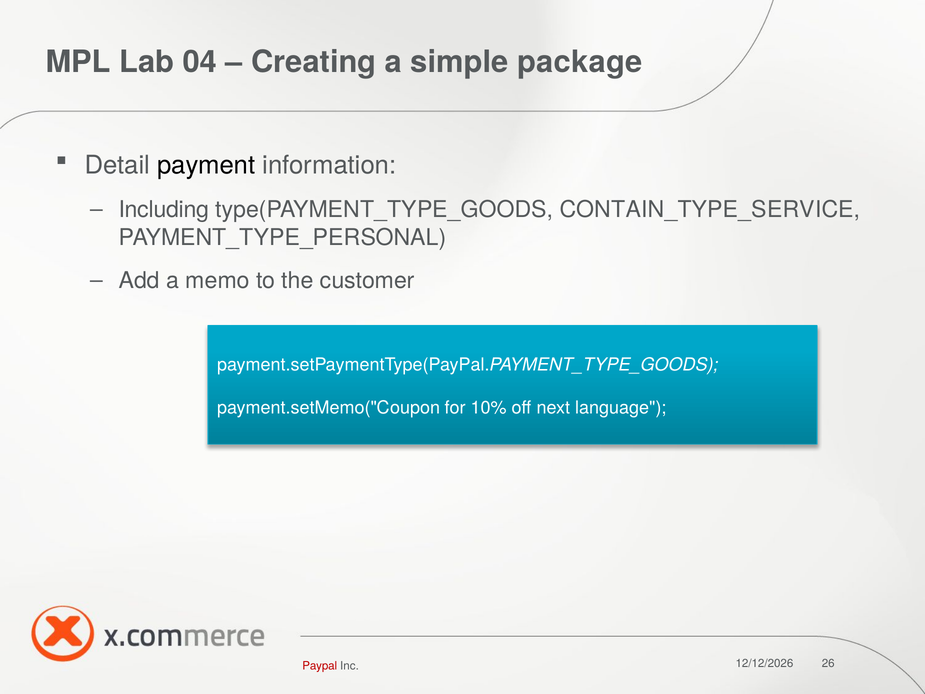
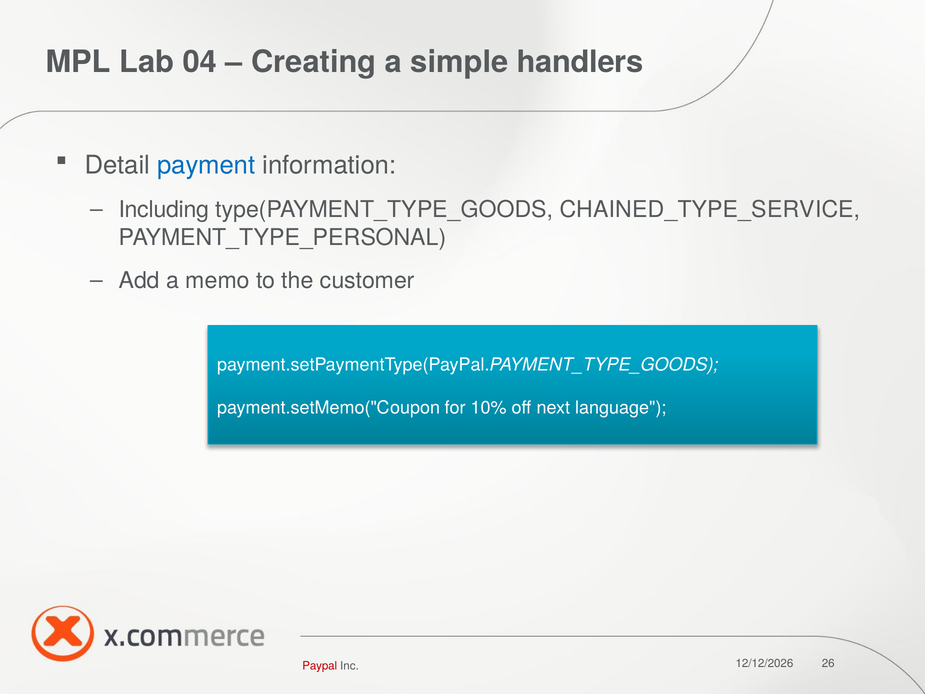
package: package -> handlers
payment colour: black -> blue
CONTAIN_TYPE_SERVICE: CONTAIN_TYPE_SERVICE -> CHAINED_TYPE_SERVICE
